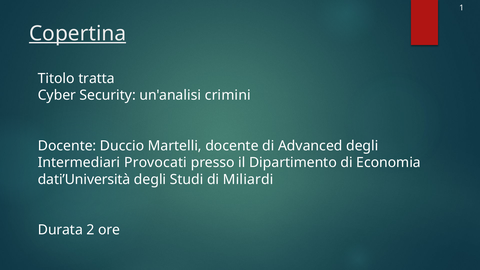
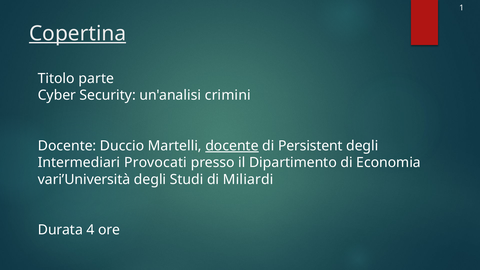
tratta: tratta -> parte
docente at (232, 146) underline: none -> present
Advanced: Advanced -> Persistent
dati’Università: dati’Università -> vari’Università
2: 2 -> 4
